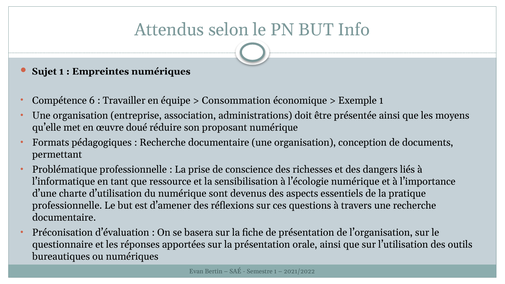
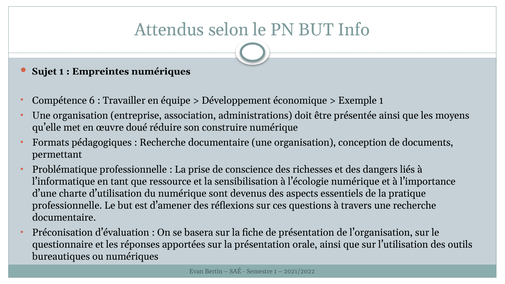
Consommation: Consommation -> Développement
proposant: proposant -> construire
